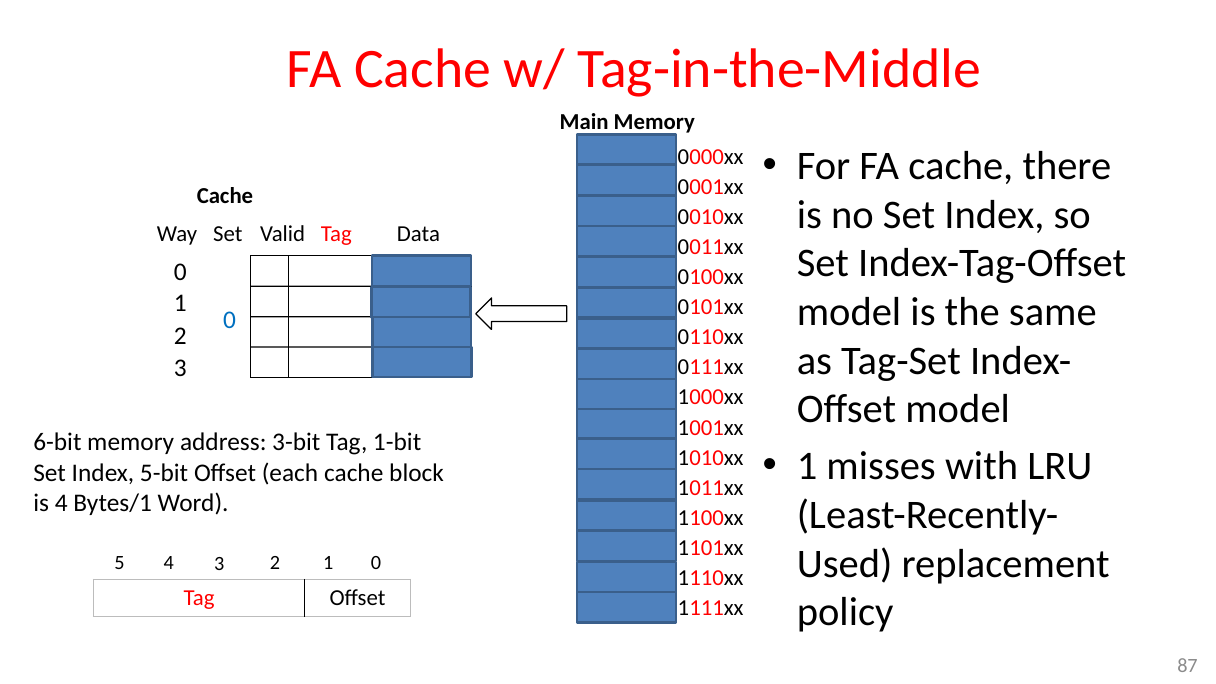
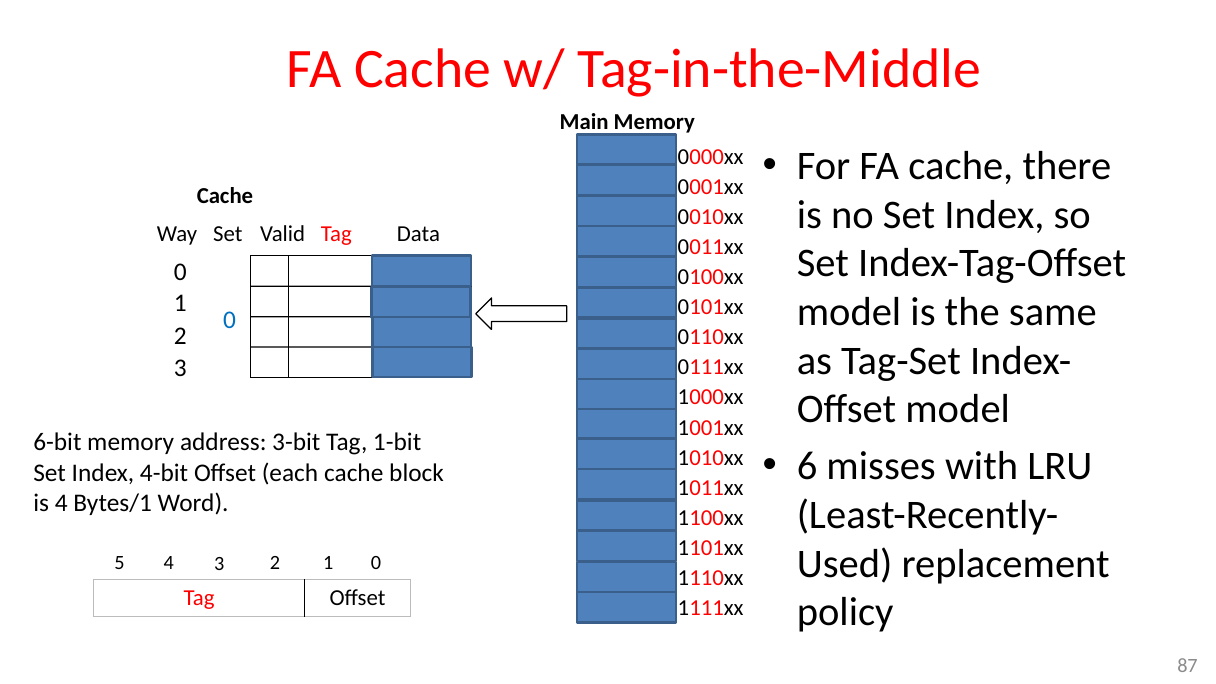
1 at (807, 466): 1 -> 6
5-bit: 5-bit -> 4-bit
